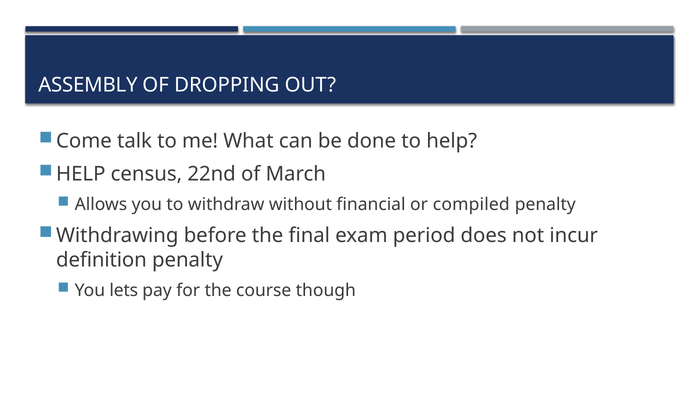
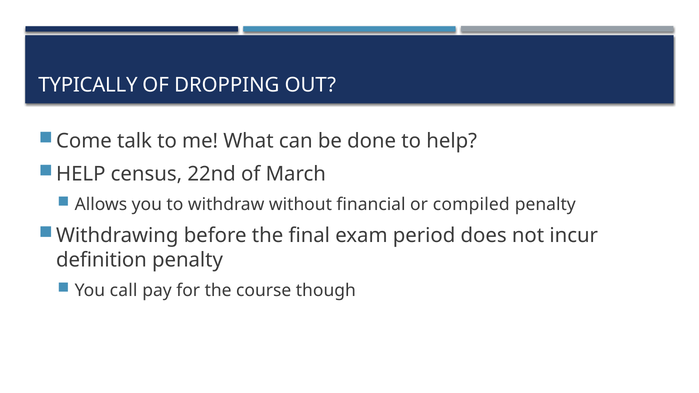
ASSEMBLY: ASSEMBLY -> TYPICALLY
lets: lets -> call
